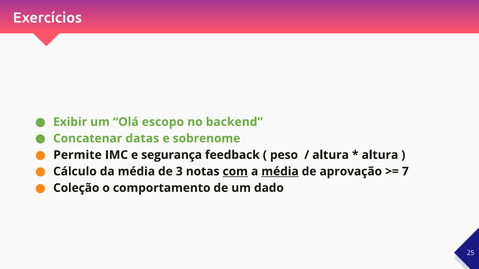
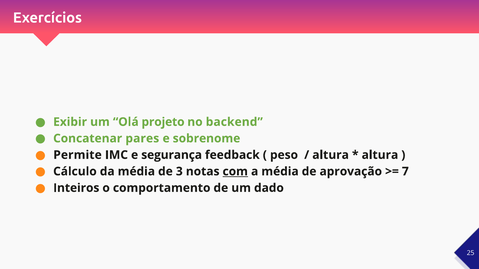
escopo: escopo -> projeto
datas: datas -> pares
média at (280, 172) underline: present -> none
Coleção: Coleção -> Inteiros
